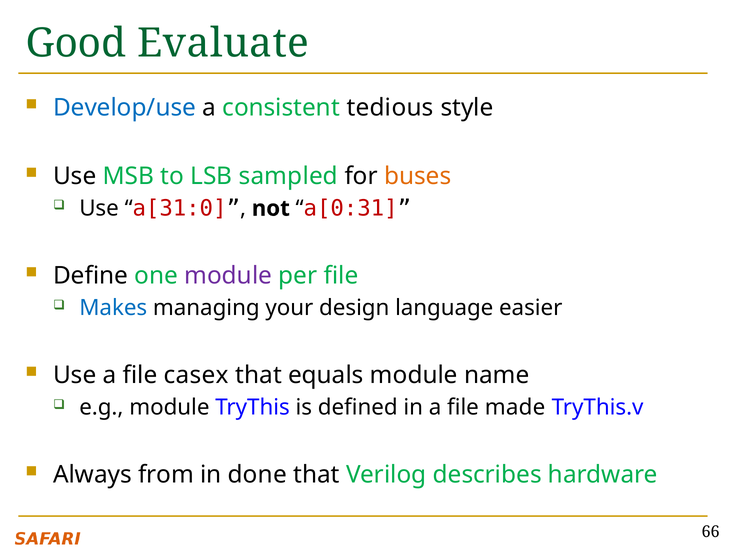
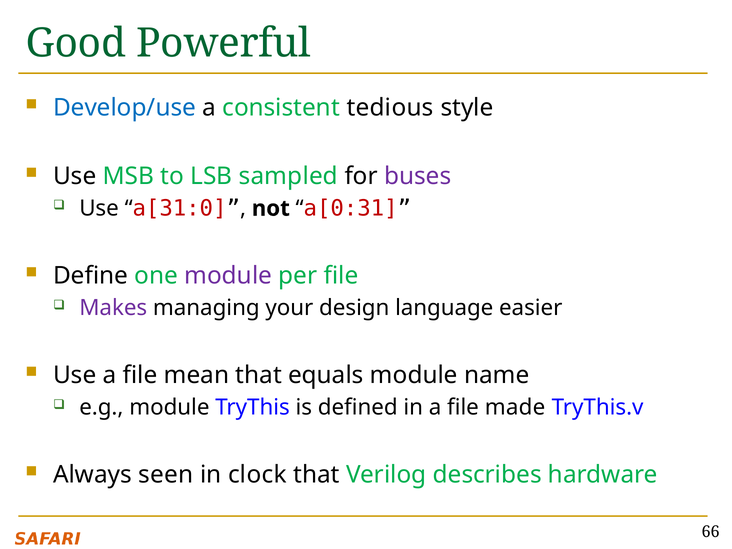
Evaluate: Evaluate -> Powerful
buses colour: orange -> purple
Makes colour: blue -> purple
casex: casex -> mean
from: from -> seen
done: done -> clock
